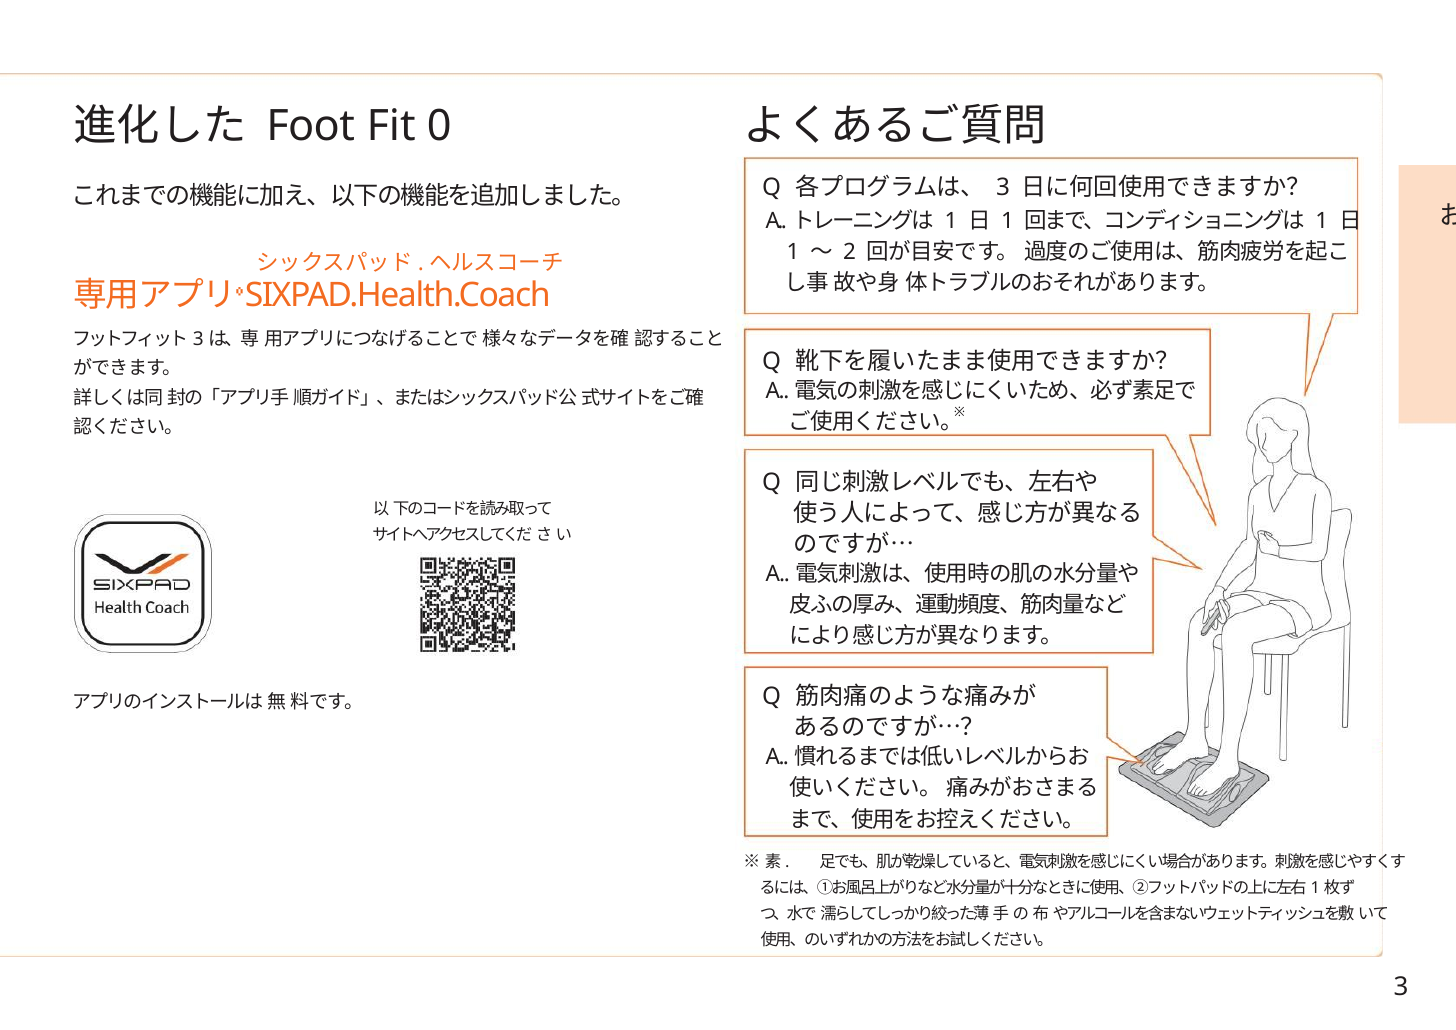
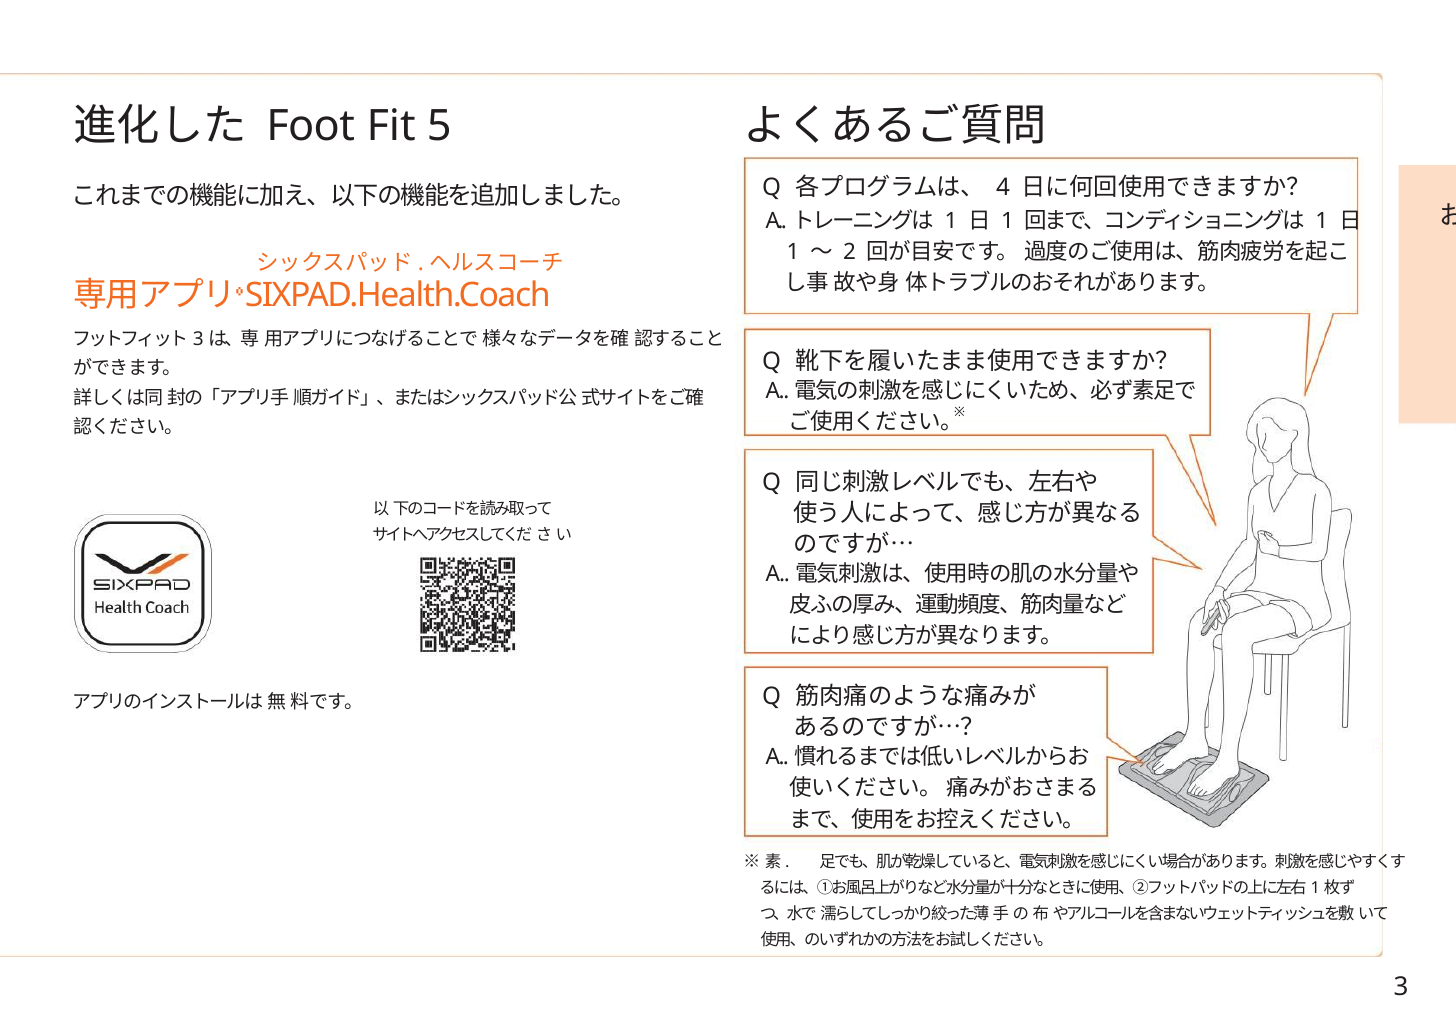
0: 0 -> 5
3 at (1003, 188): 3 -> 4
